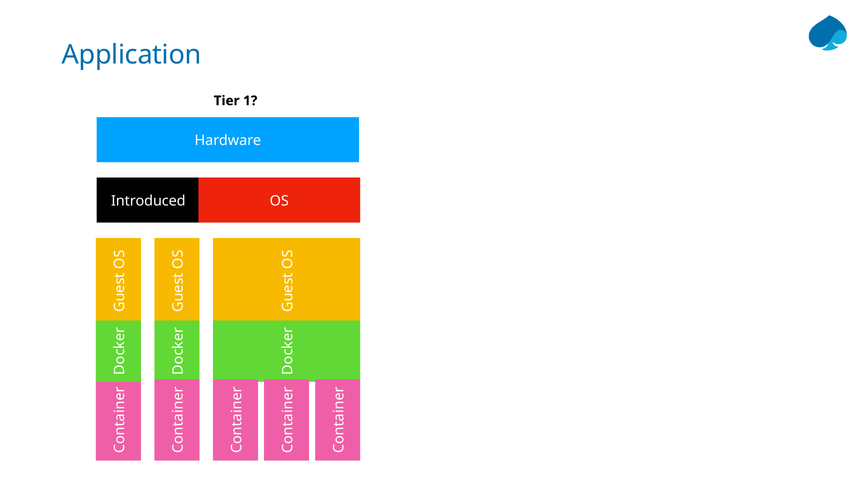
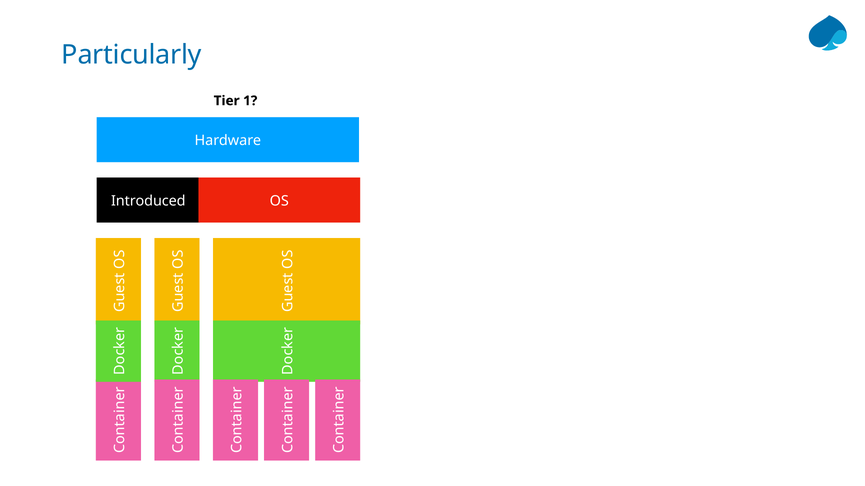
Application: Application -> Particularly
